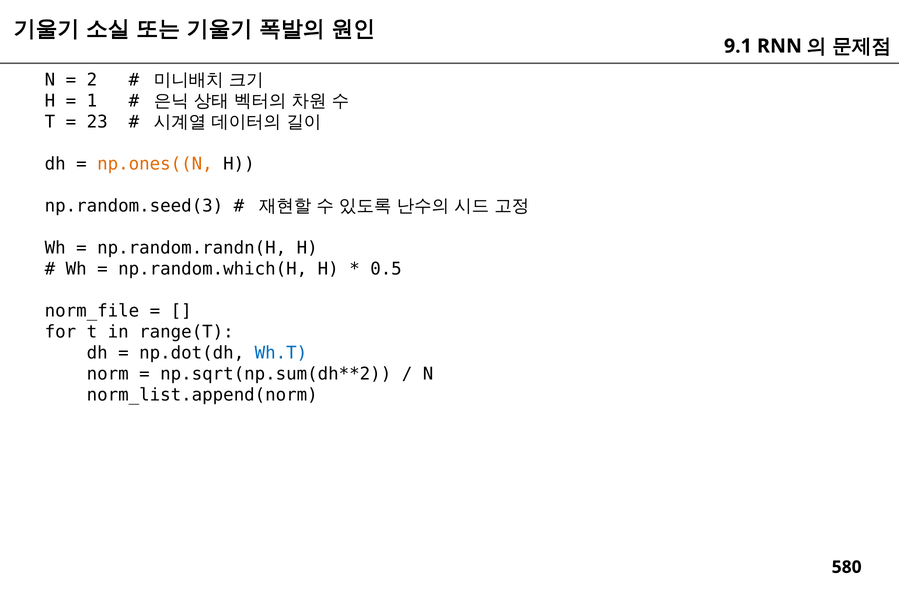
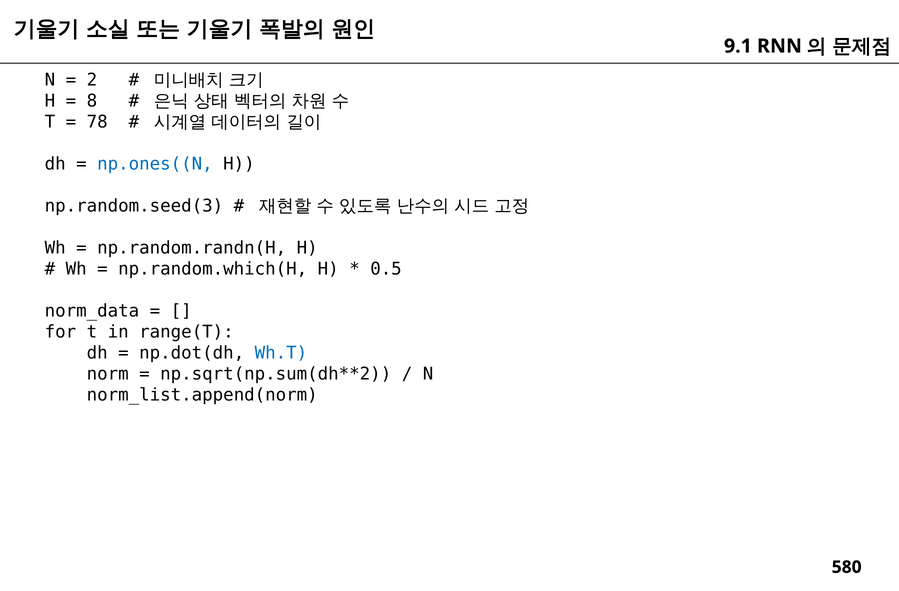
1: 1 -> 8
23: 23 -> 78
np.ones((N colour: orange -> blue
norm_file: norm_file -> norm_data
